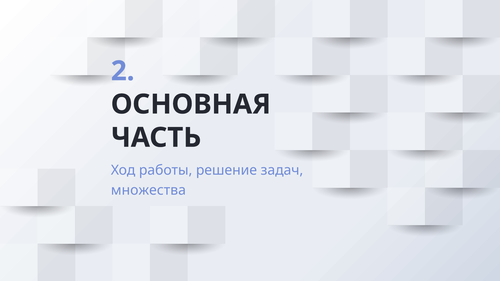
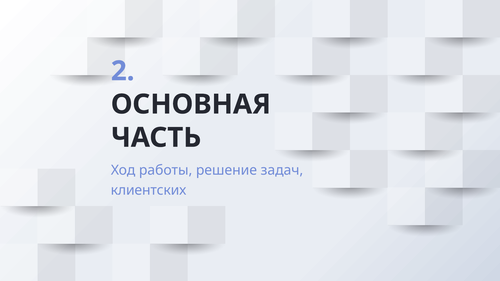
множества: множества -> клиентских
